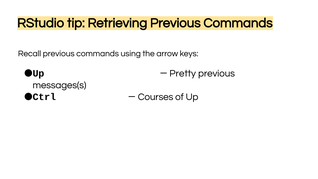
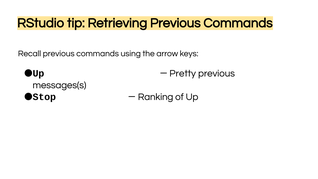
Ctrl: Ctrl -> Stop
Courses: Courses -> Ranking
